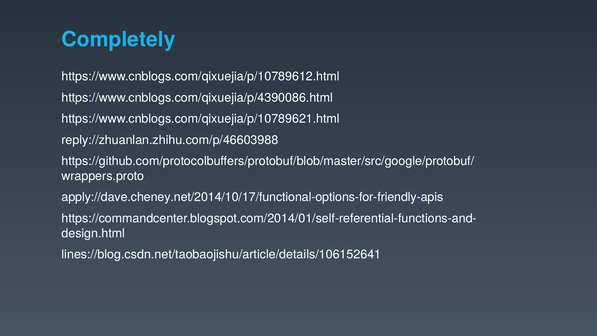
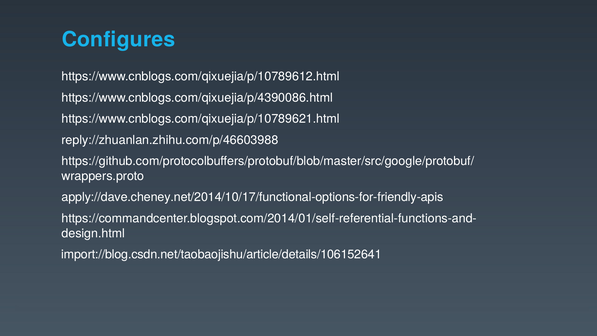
Completely: Completely -> Configures
lines://blog.csdn.net/taobaojishu/article/details/106152641: lines://blog.csdn.net/taobaojishu/article/details/106152641 -> import://blog.csdn.net/taobaojishu/article/details/106152641
